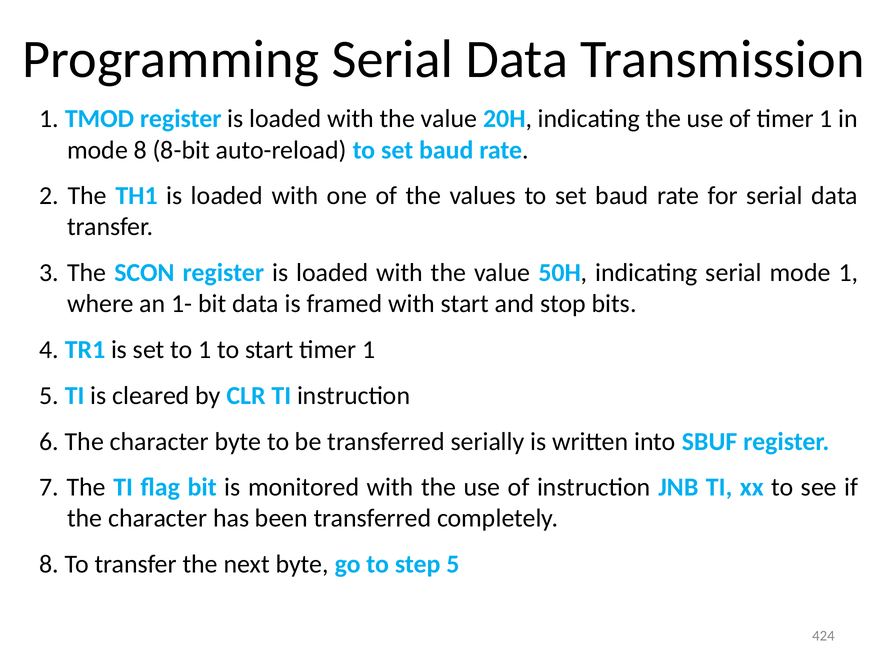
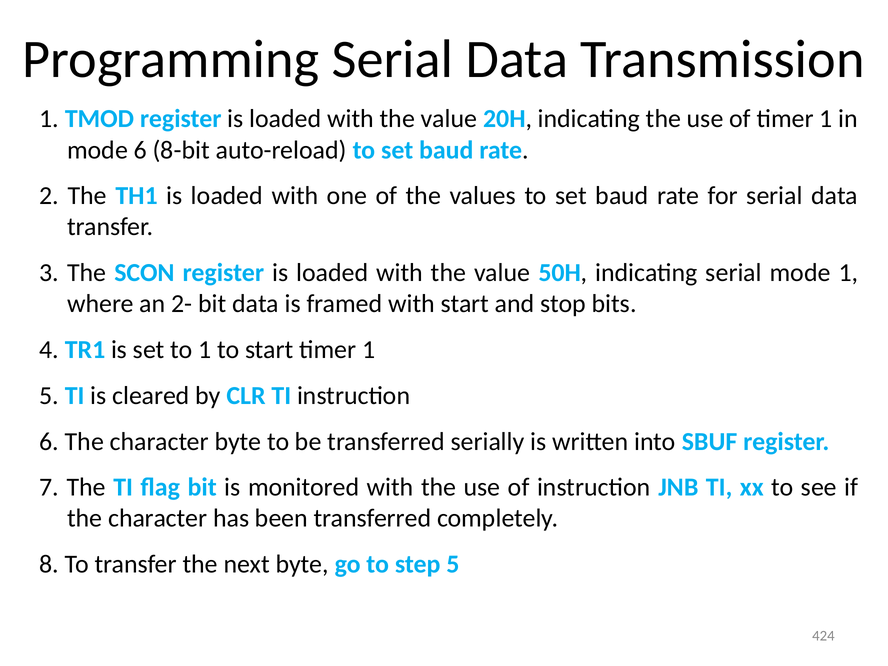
mode 8: 8 -> 6
1-: 1- -> 2-
